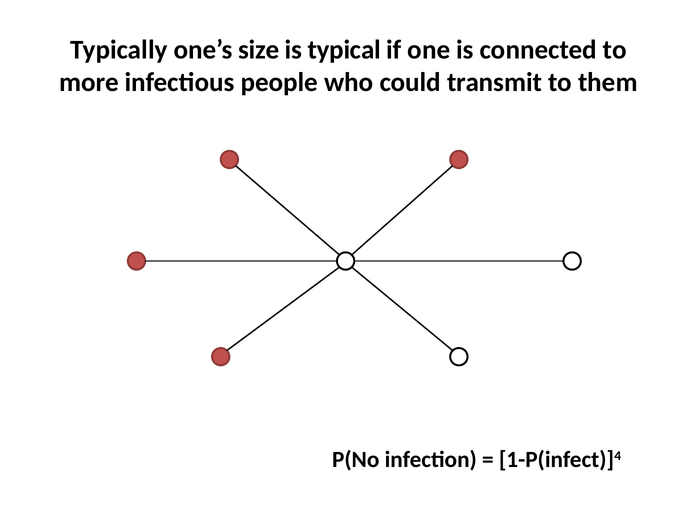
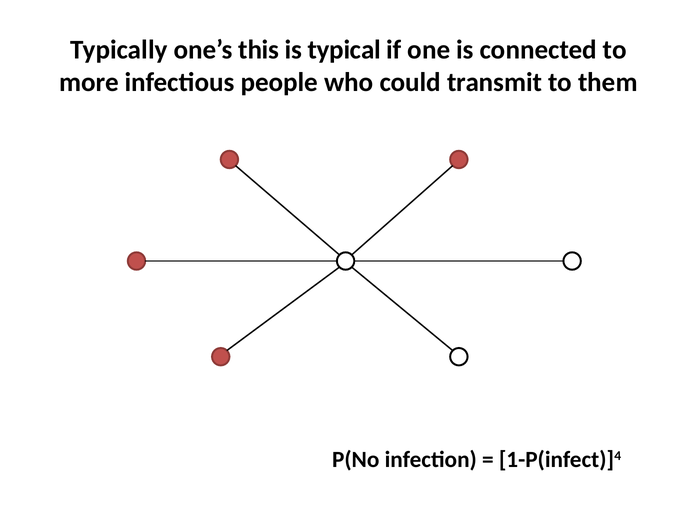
size: size -> this
